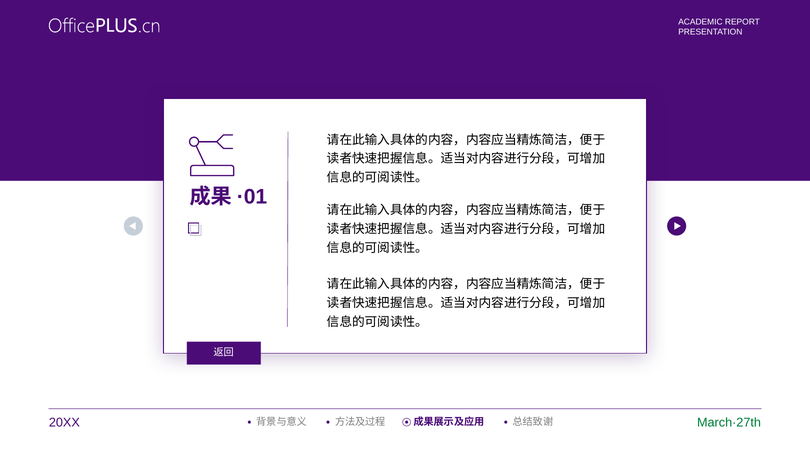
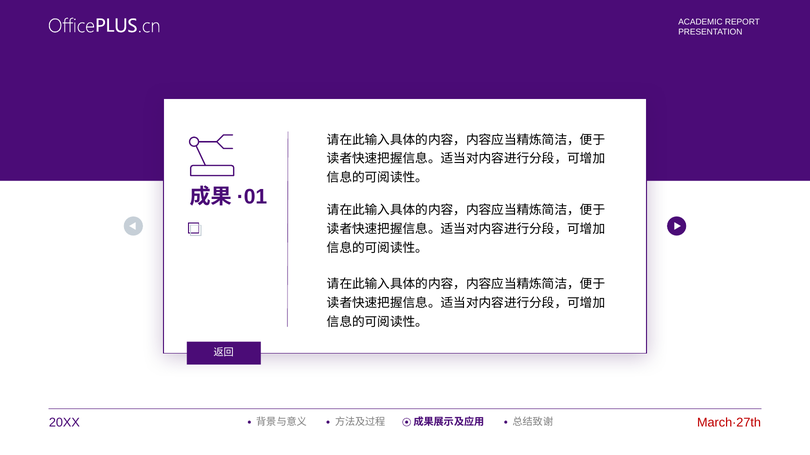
March·27th colour: green -> red
